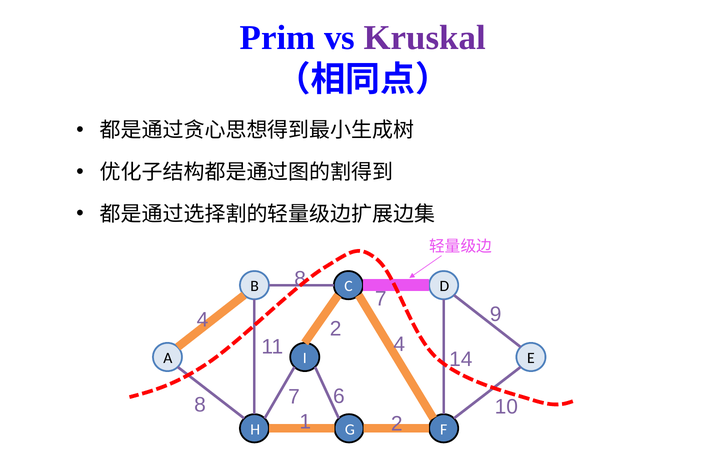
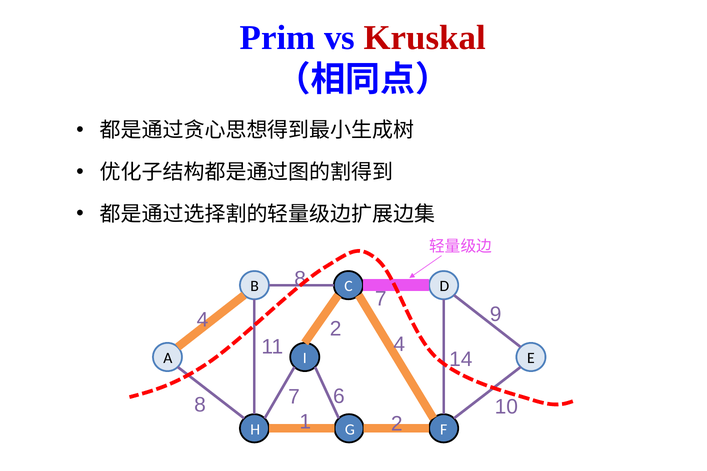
Kruskal colour: purple -> red
